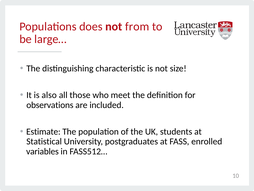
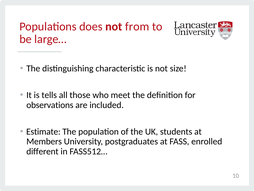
also: also -> tells
Statistical: Statistical -> Members
variables: variables -> different
